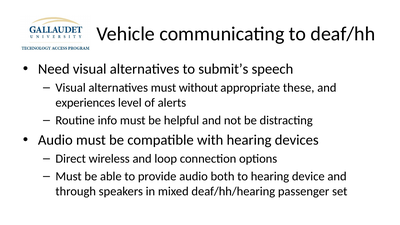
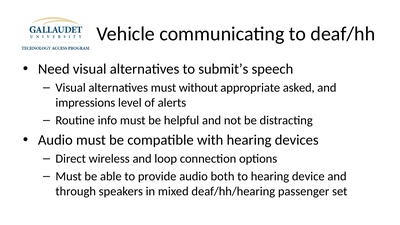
these: these -> asked
experiences: experiences -> impressions
